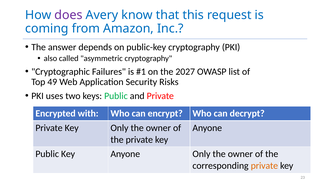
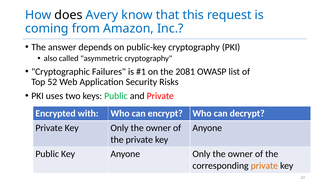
does colour: purple -> black
2027: 2027 -> 2081
49: 49 -> 52
